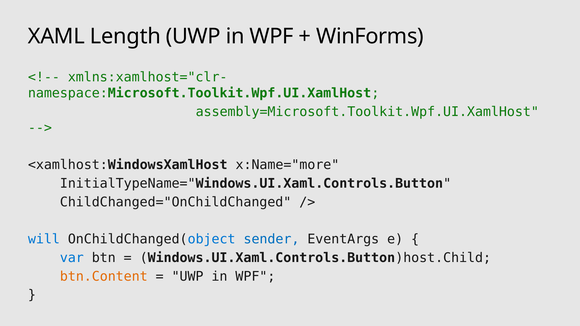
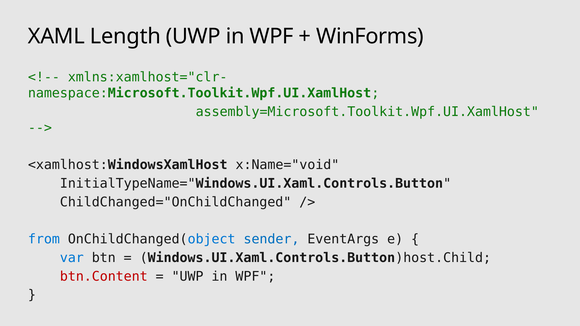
x:Name="more: x:Name="more -> x:Name="void
will: will -> from
btn.Content colour: orange -> red
